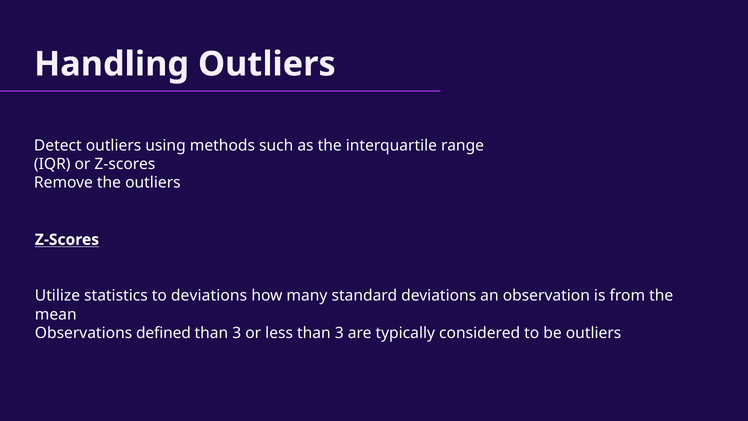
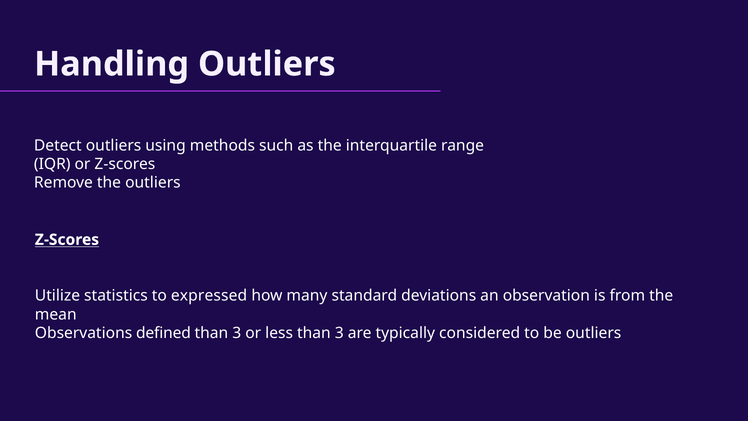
to deviations: deviations -> expressed
